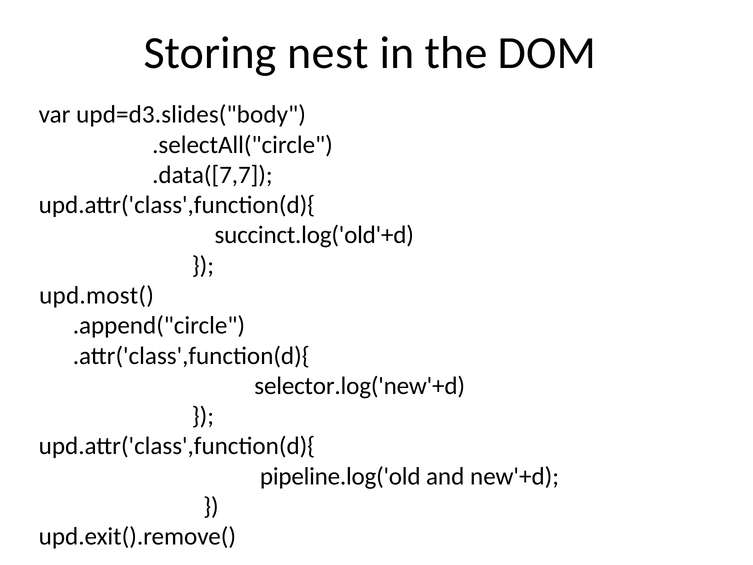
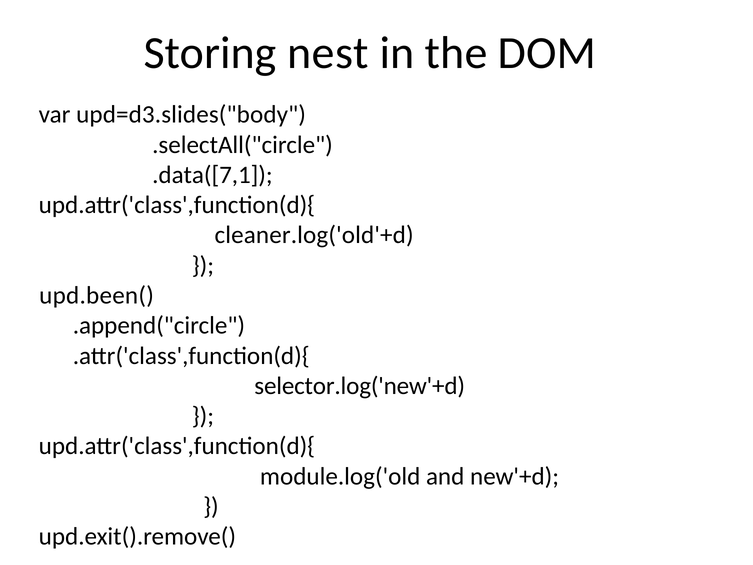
.data([7,7: .data([7,7 -> .data([7,1
succinct.log('old'+d: succinct.log('old'+d -> cleaner.log('old'+d
upd.most(: upd.most( -> upd.been(
pipeline.log('old: pipeline.log('old -> module.log('old
